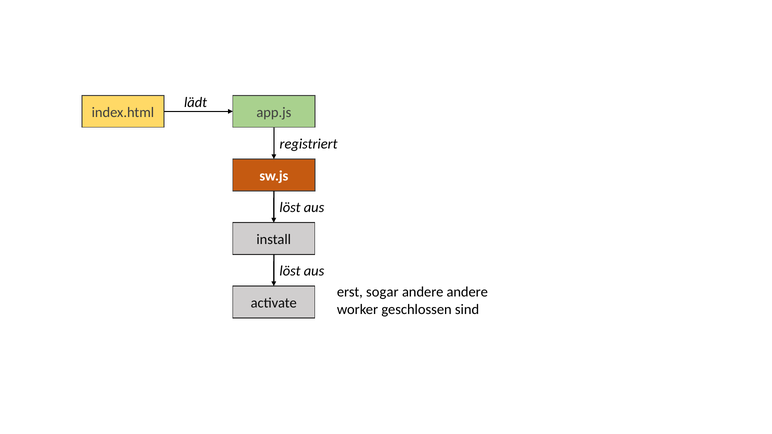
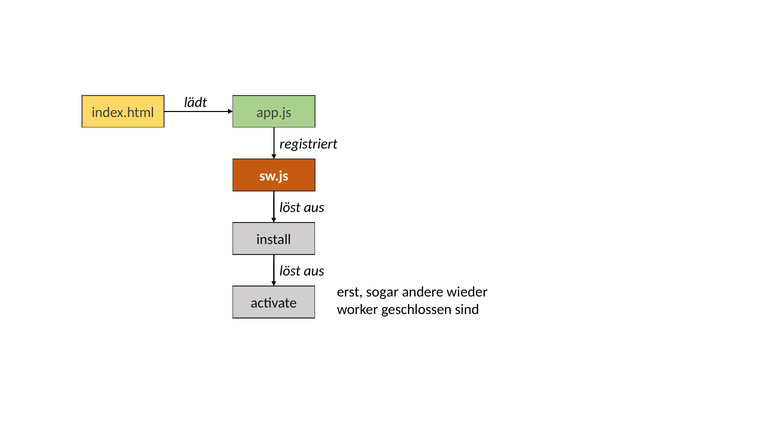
andere andere: andere -> wieder
